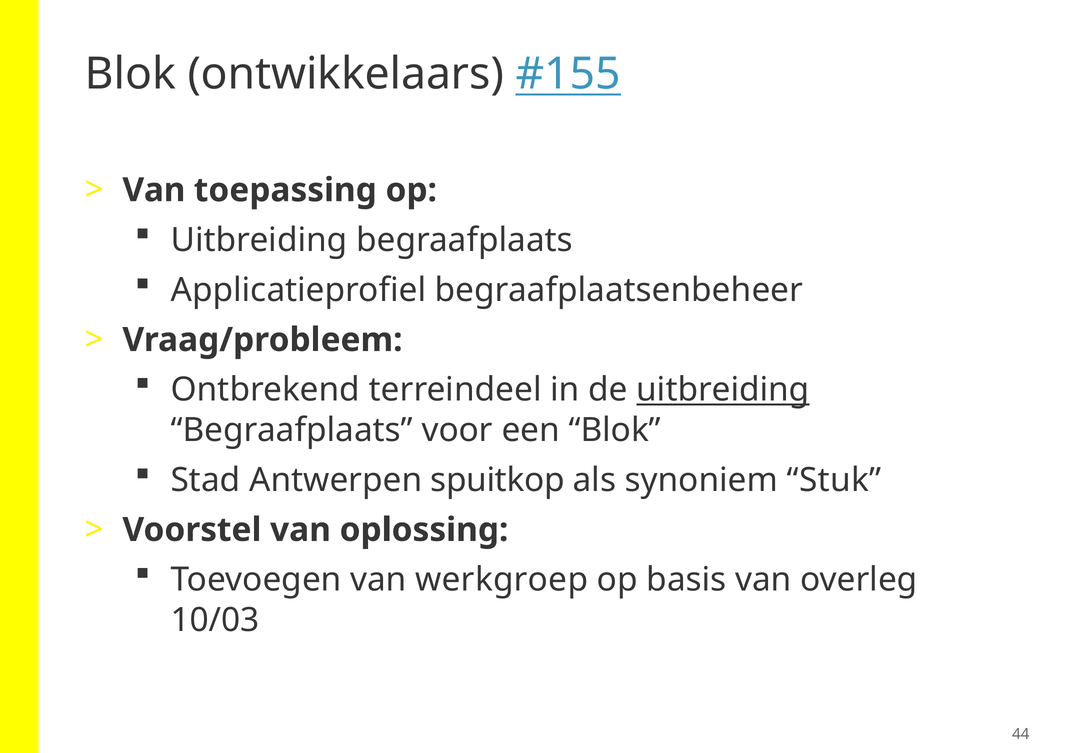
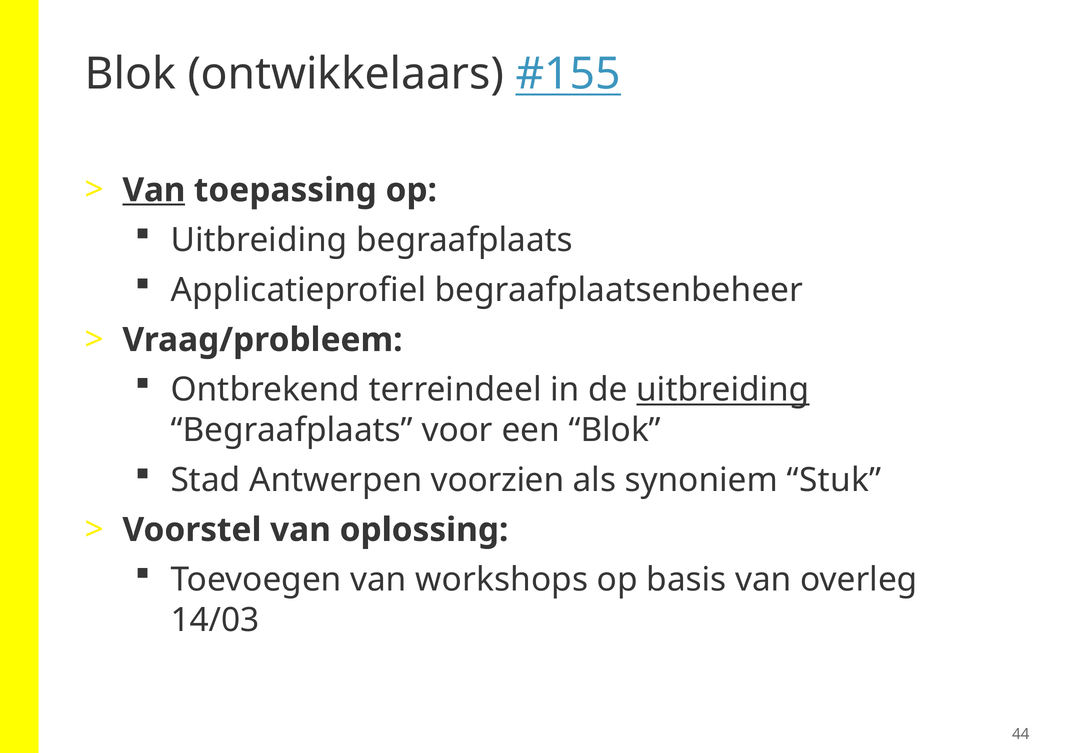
Van at (154, 190) underline: none -> present
spuitkop: spuitkop -> voorzien
werkgroep: werkgroep -> workshops
10/03: 10/03 -> 14/03
